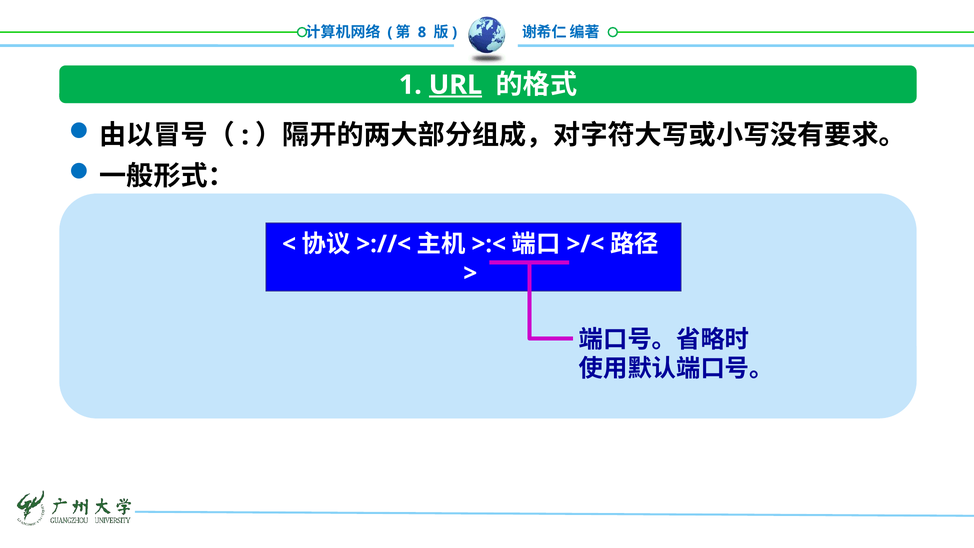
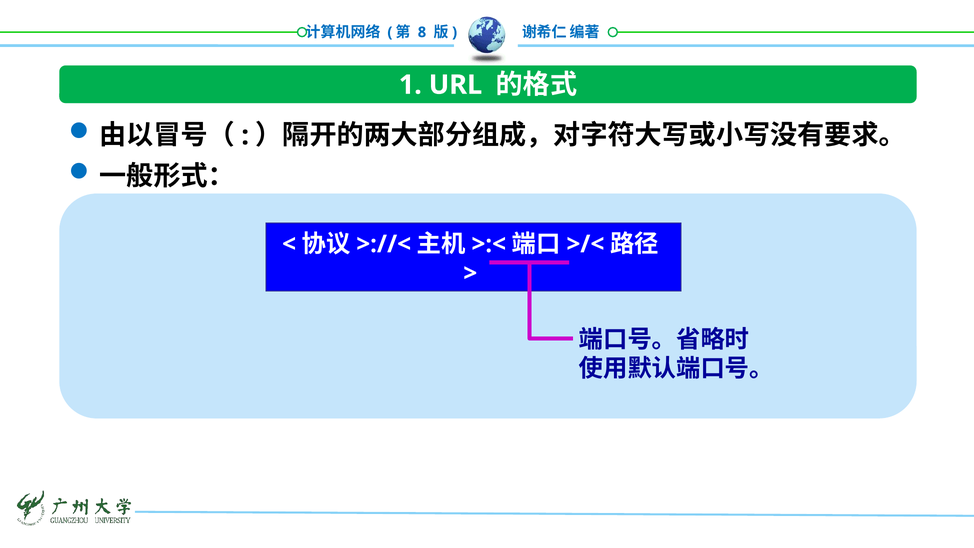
URL underline: present -> none
